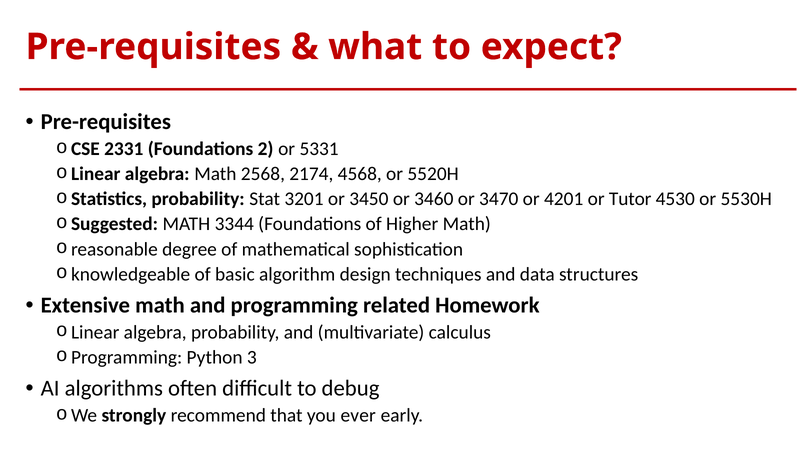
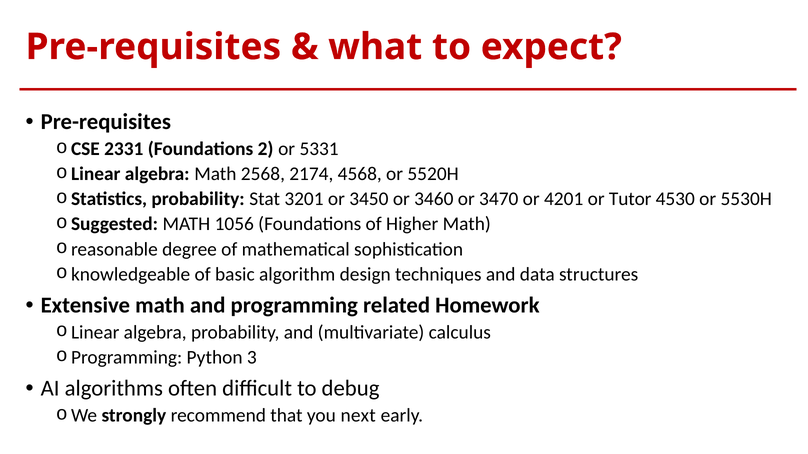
3344: 3344 -> 1056
ever: ever -> next
